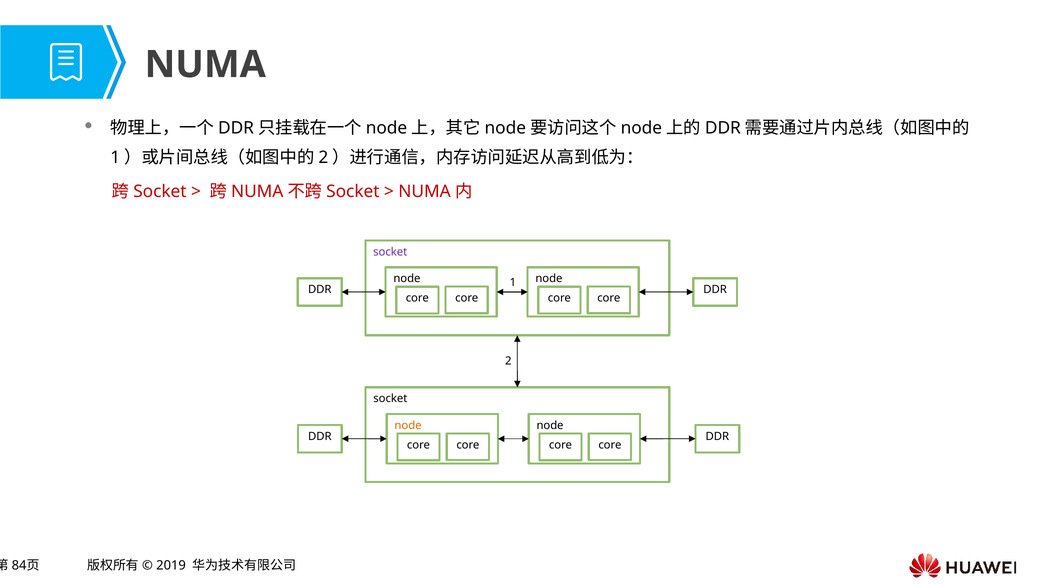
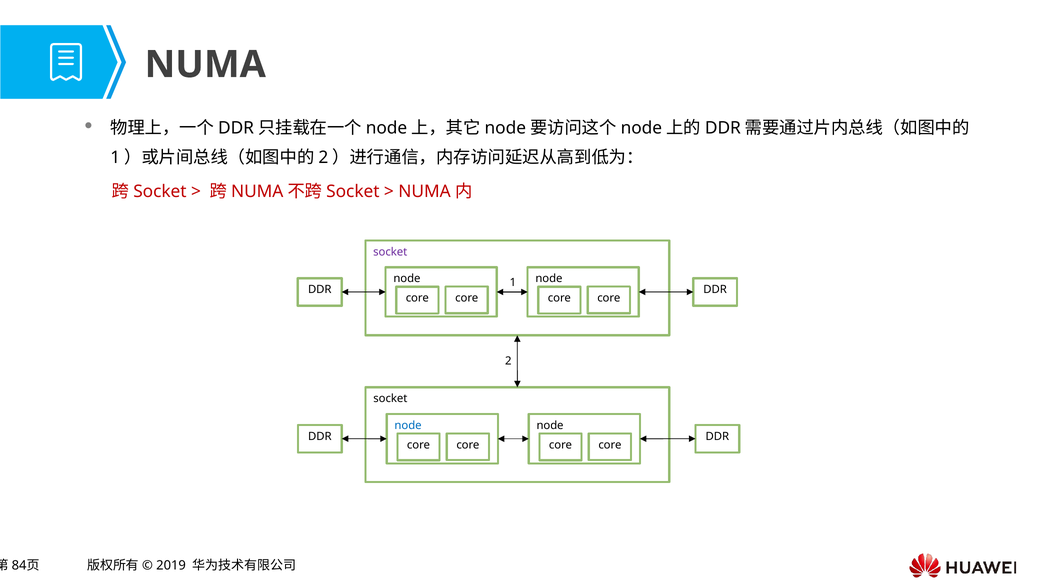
node at (408, 426) colour: orange -> blue
